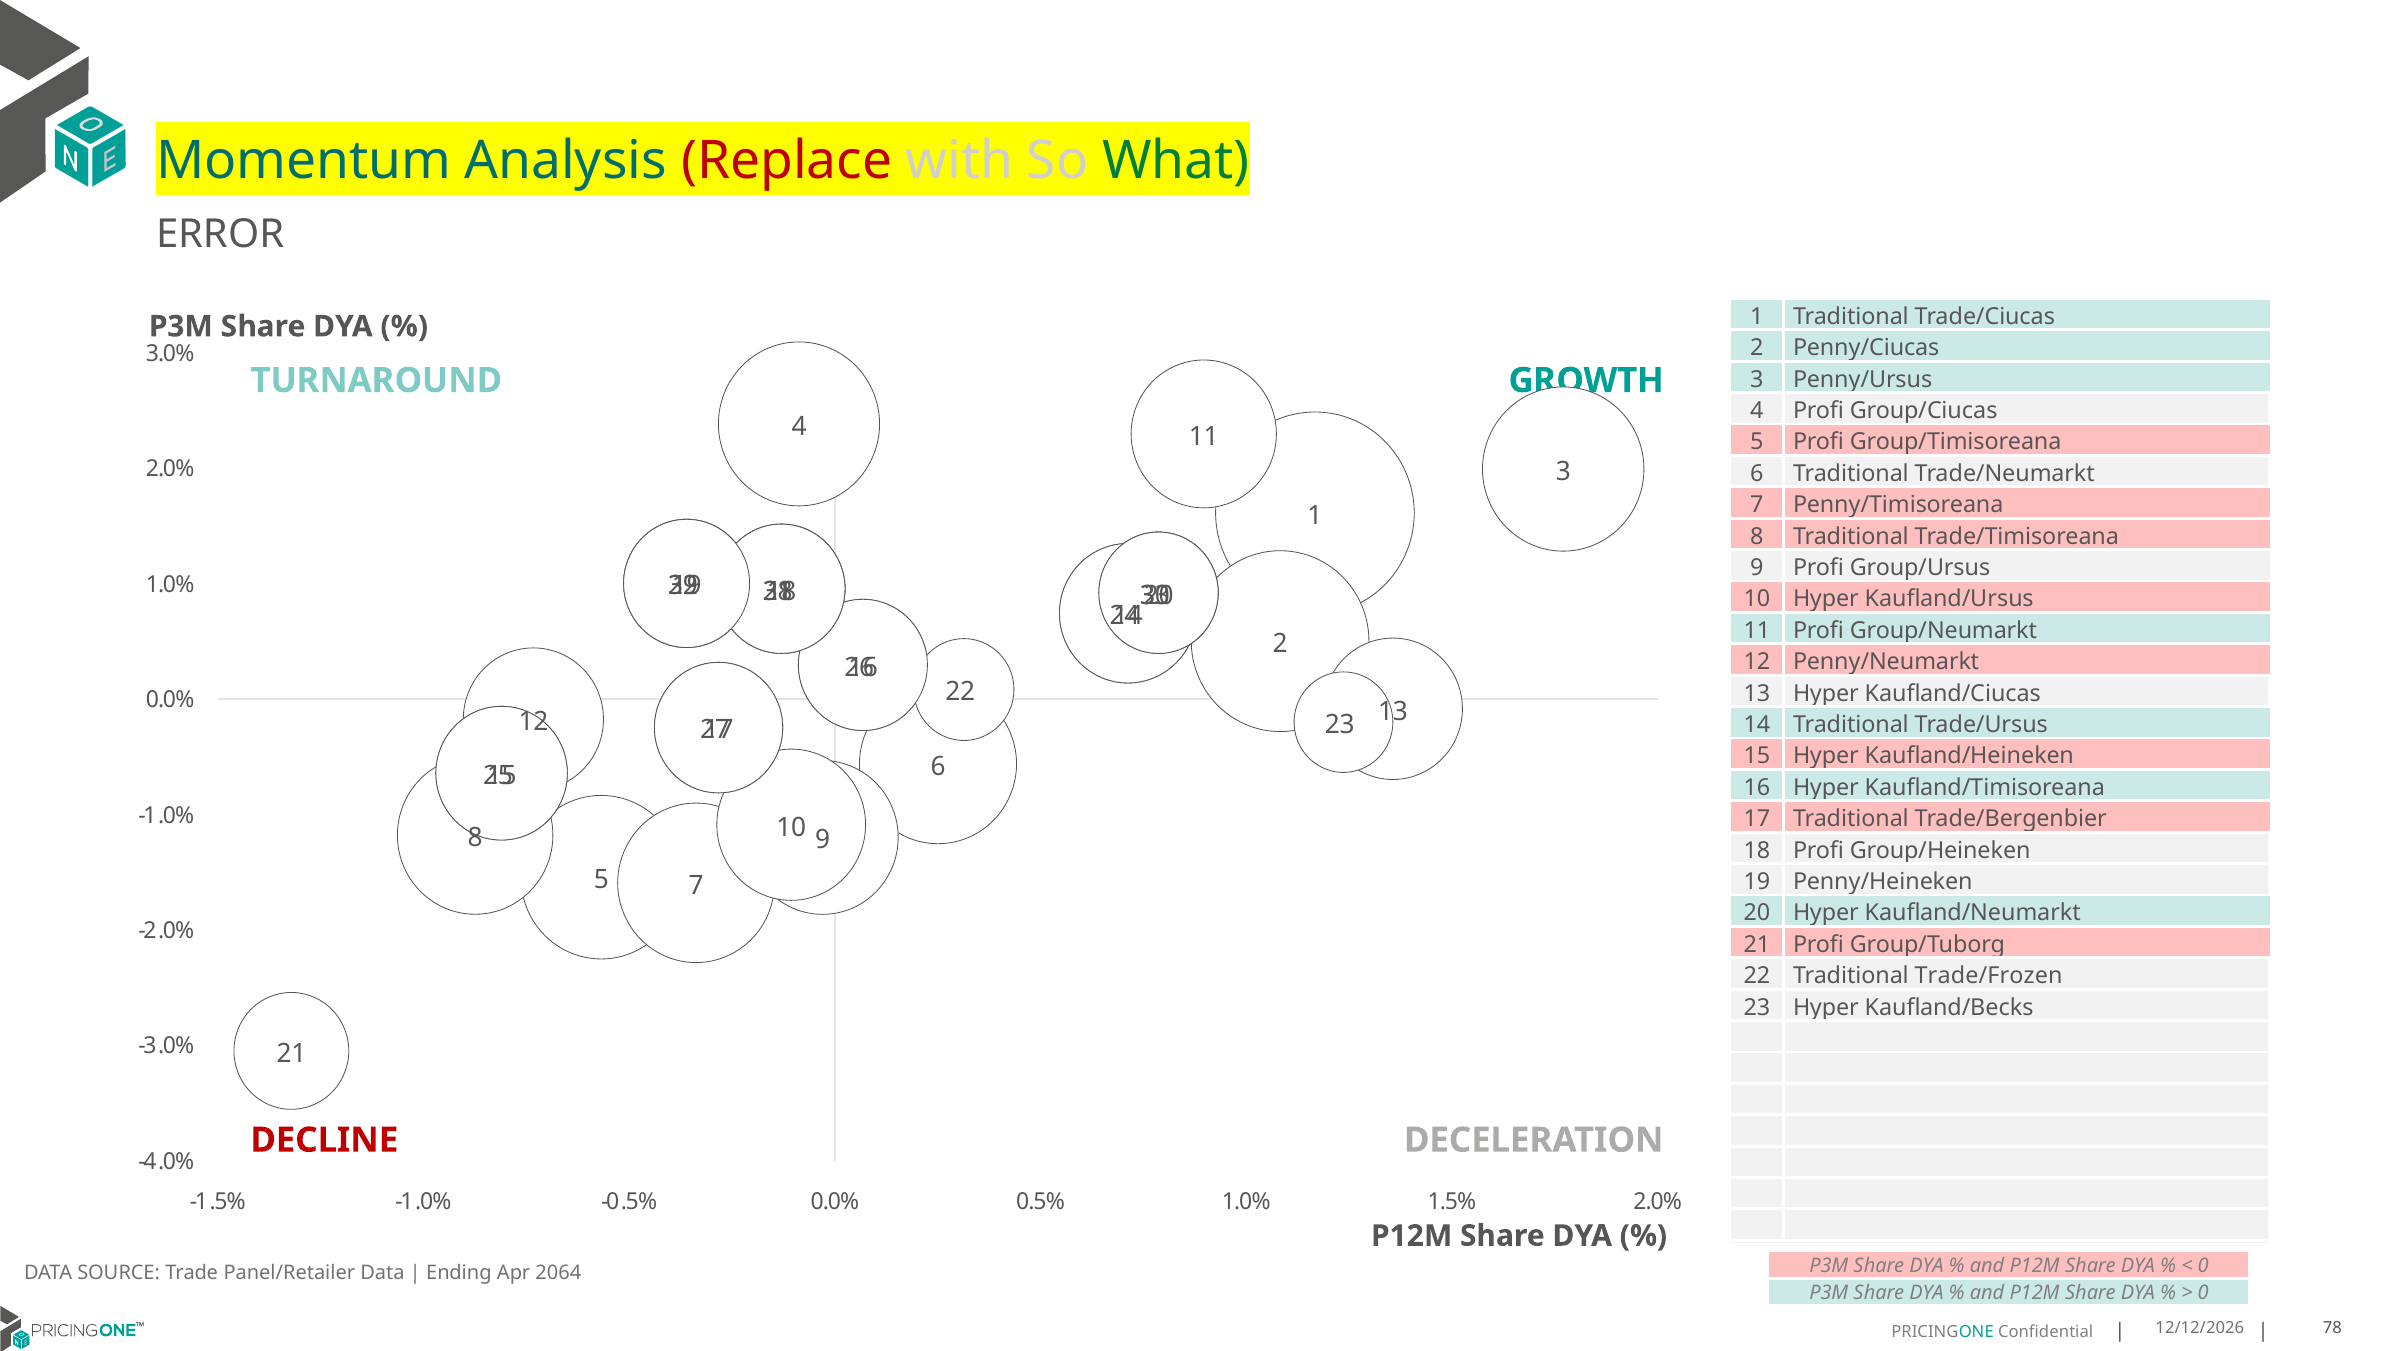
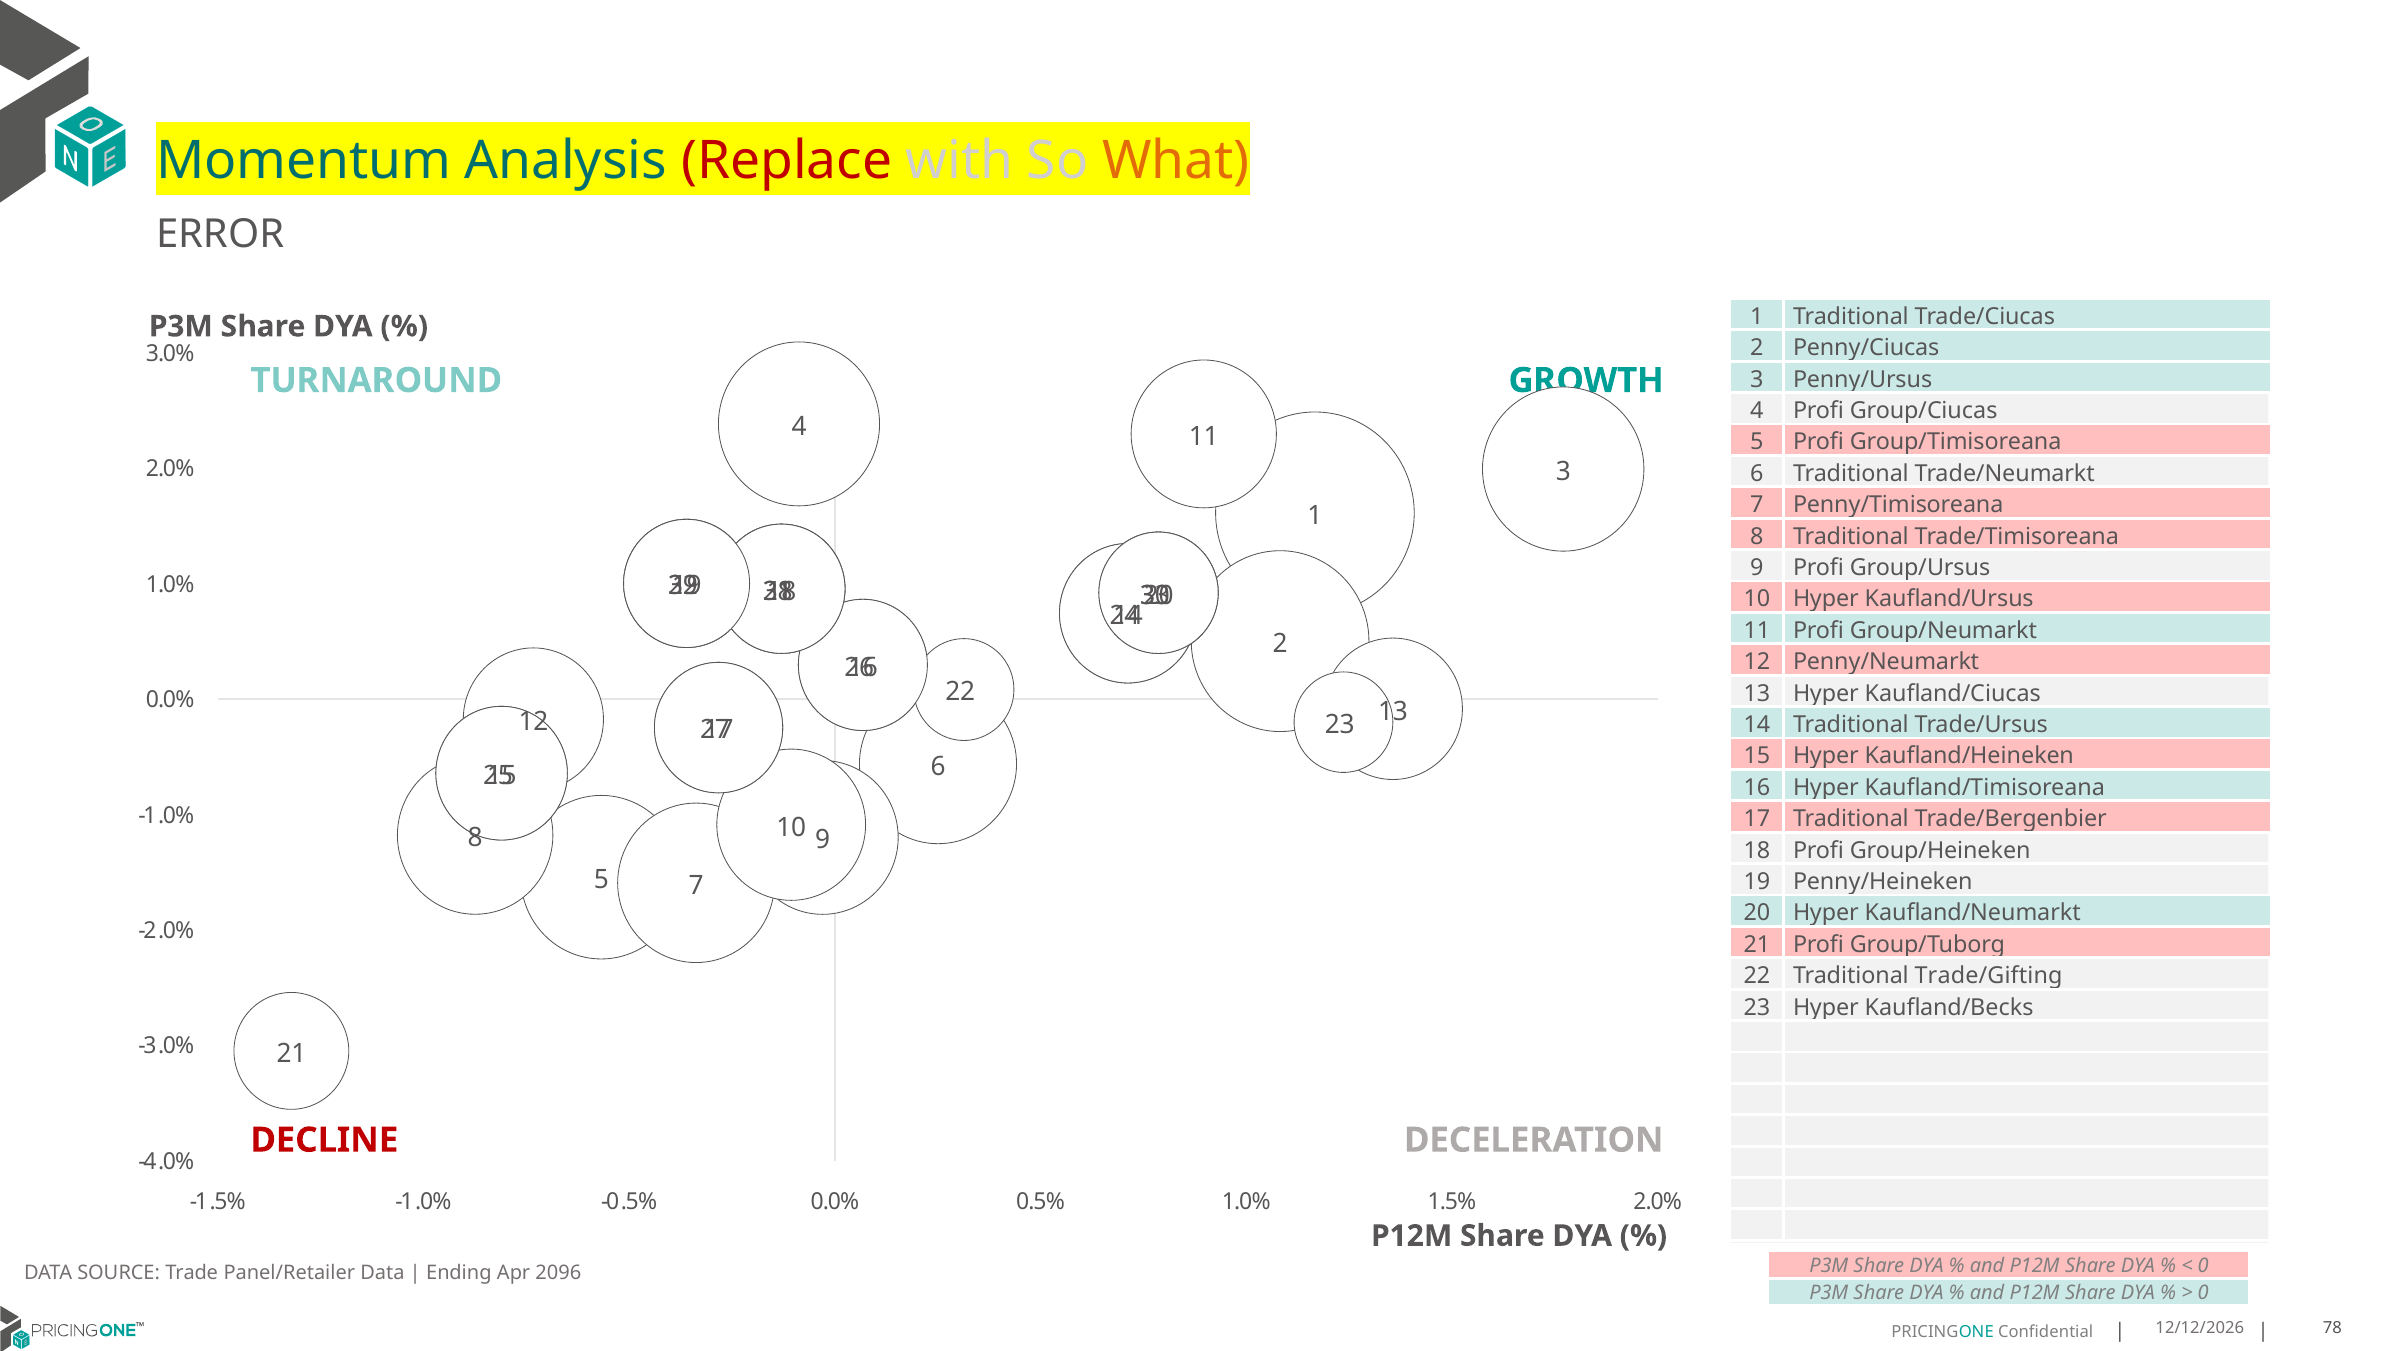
What colour: green -> orange
Trade/Frozen: Trade/Frozen -> Trade/Gifting
2064: 2064 -> 2096
